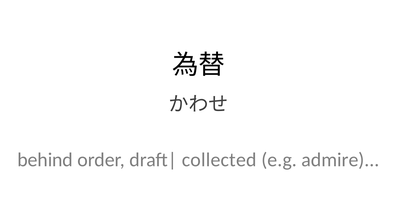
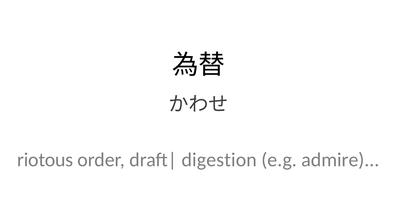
behind: behind -> riotous
collected: collected -> digestion
